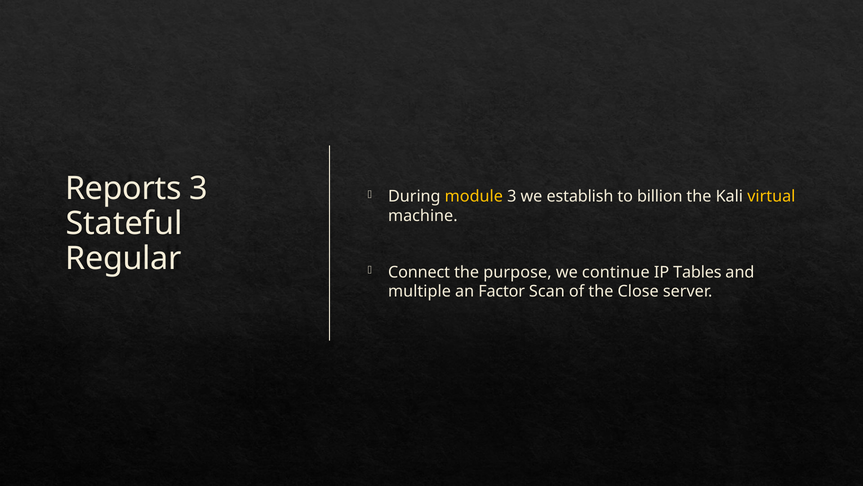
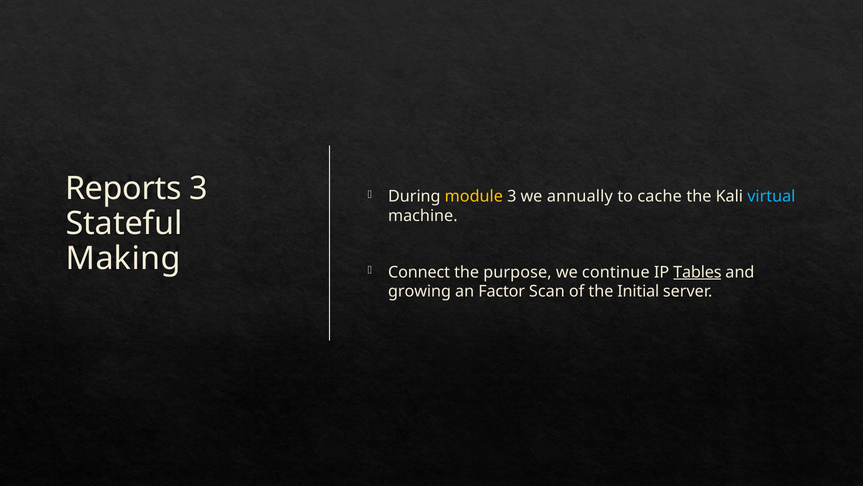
establish: establish -> annually
billion: billion -> cache
virtual colour: yellow -> light blue
Regular: Regular -> Making
Tables underline: none -> present
multiple: multiple -> growing
Close: Close -> Initial
